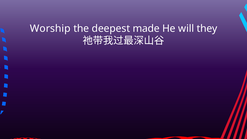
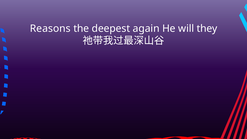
Worship: Worship -> Reasons
made: made -> again
